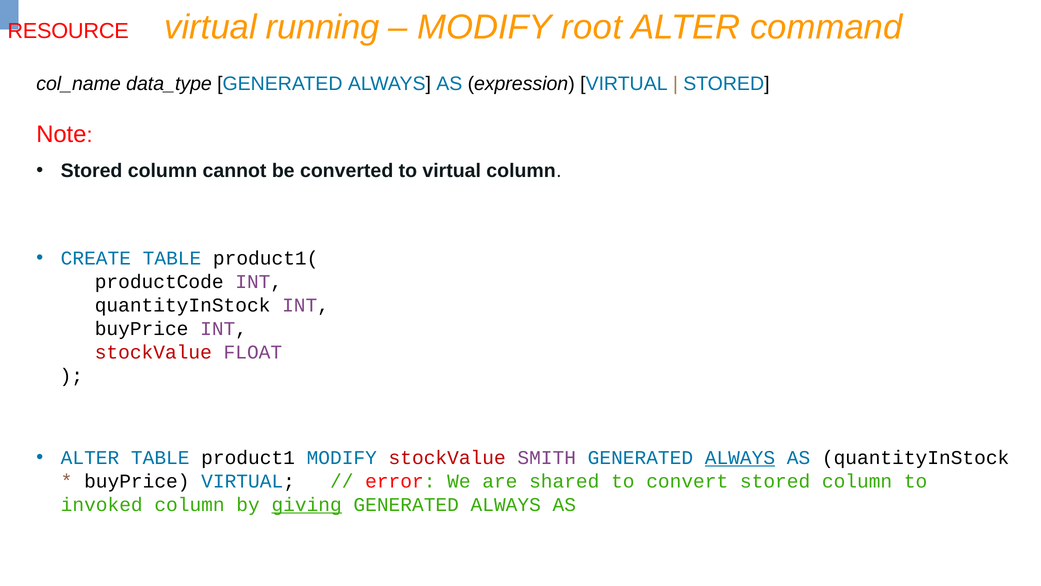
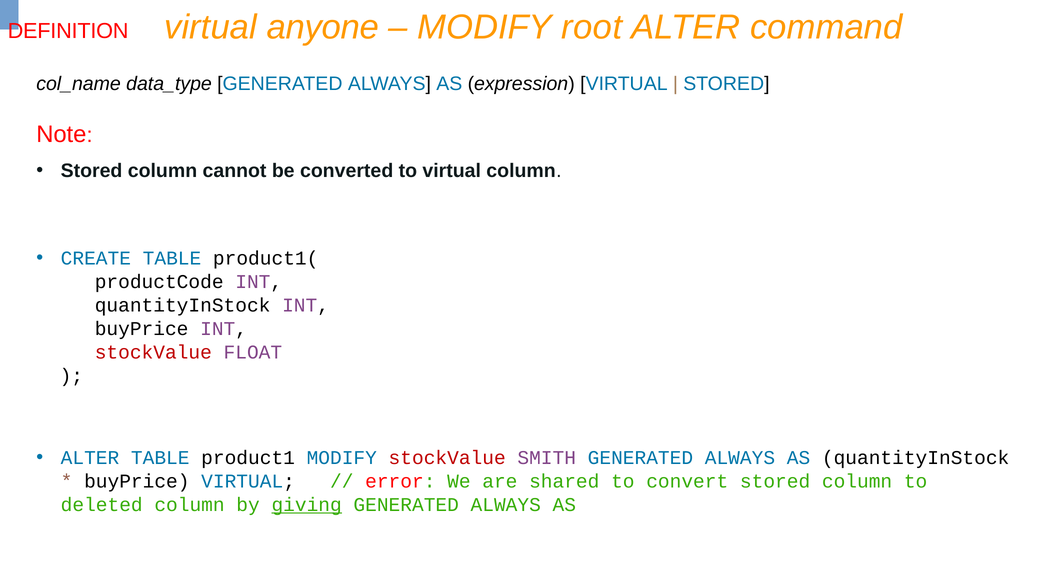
running: running -> anyone
RESOURCE: RESOURCE -> DEFINITION
ALWAYS at (740, 457) underline: present -> none
invoked: invoked -> deleted
